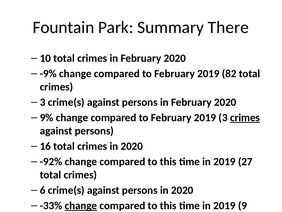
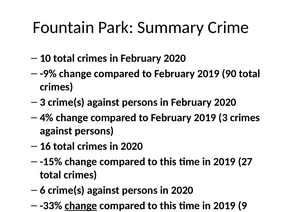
There: There -> Crime
82: 82 -> 90
9%: 9% -> 4%
crimes at (245, 117) underline: present -> none
-92%: -92% -> -15%
